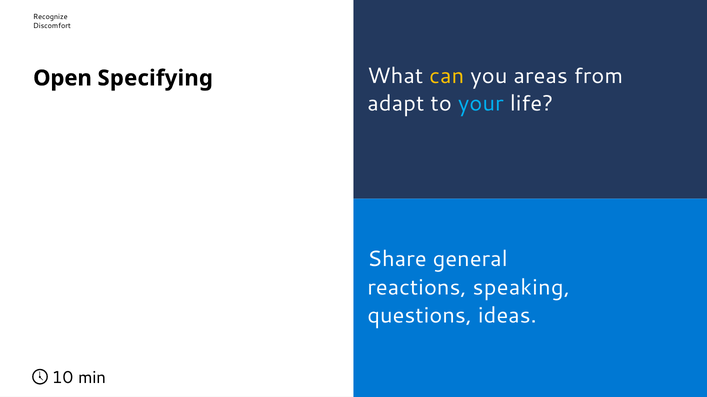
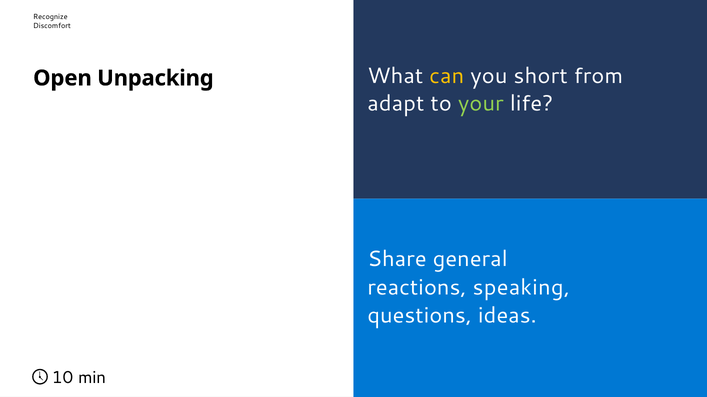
areas: areas -> short
Specifying: Specifying -> Unpacking
your colour: light blue -> light green
